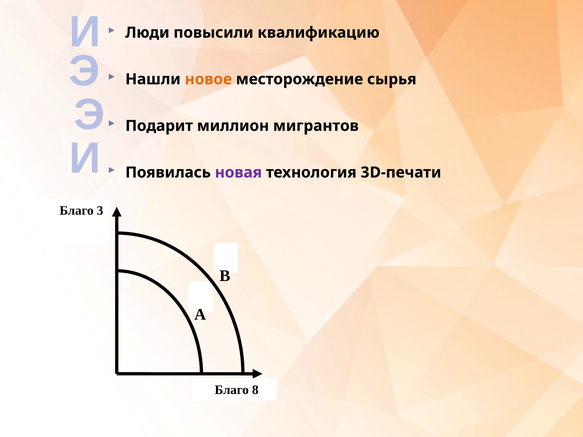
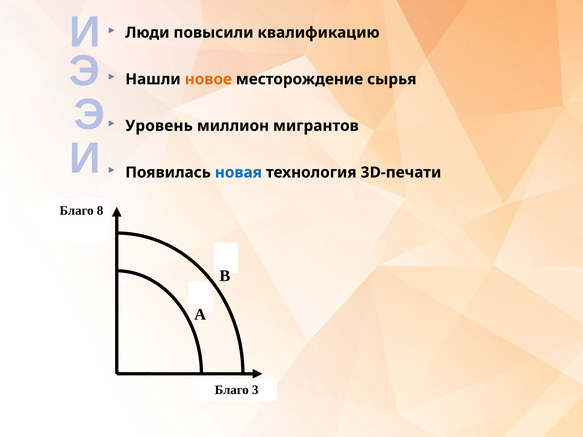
Подарит: Подарит -> Уровень
новая colour: purple -> blue
3: 3 -> 8
8: 8 -> 3
